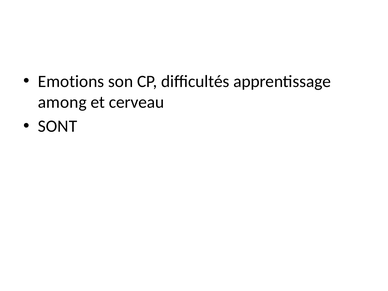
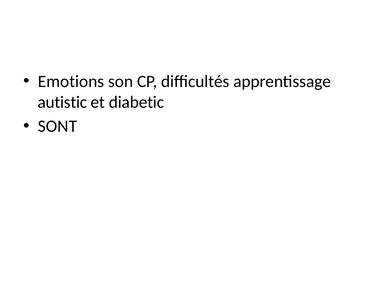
among: among -> autistic
cerveau: cerveau -> diabetic
